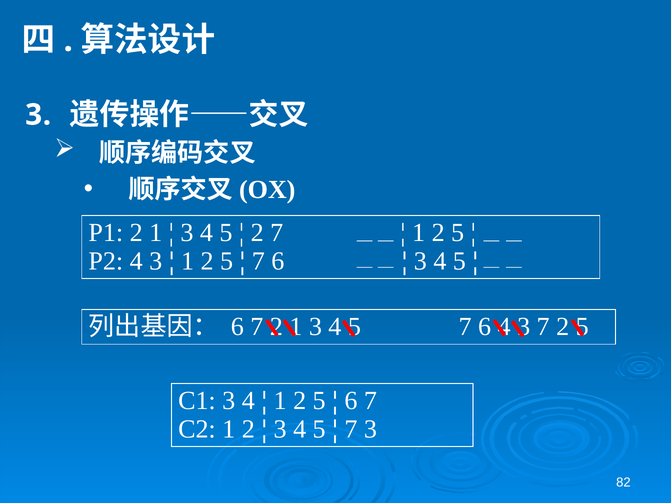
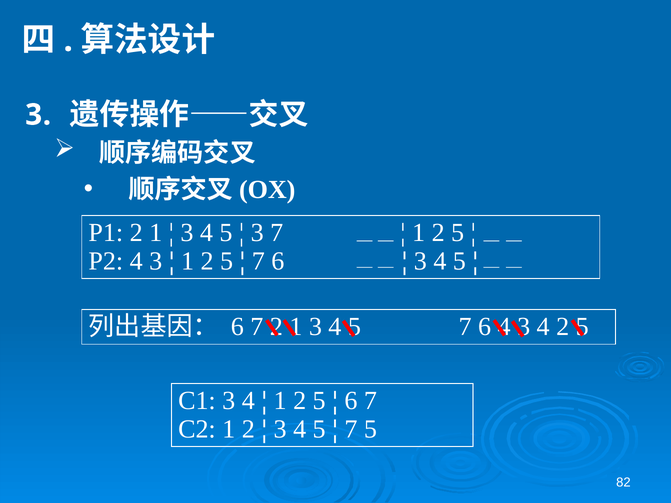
2 at (257, 233): 2 -> 3
7 at (543, 327): 7 -> 4
7 3: 3 -> 5
